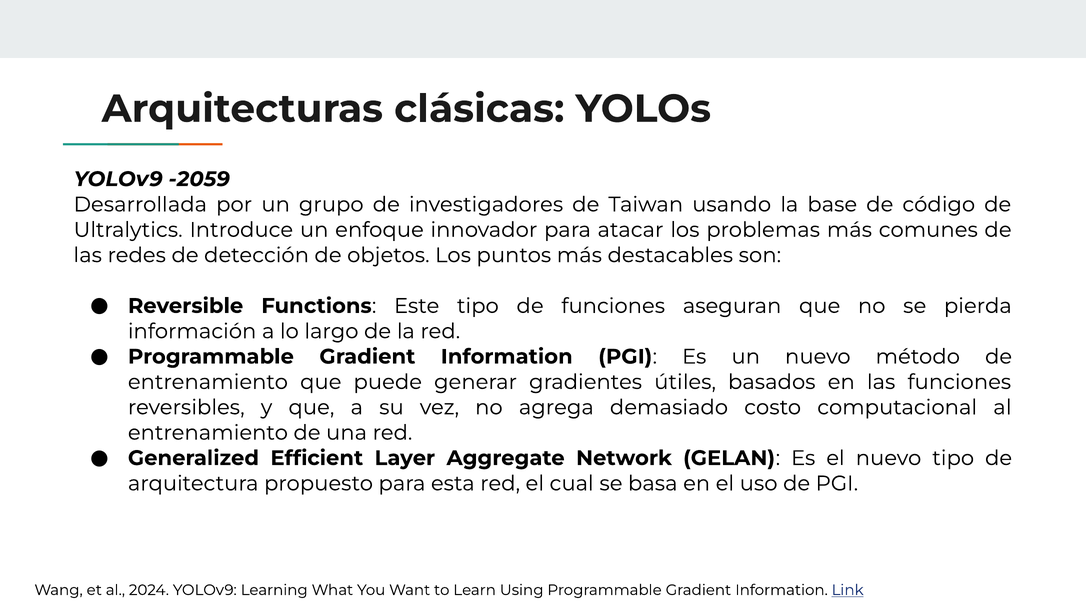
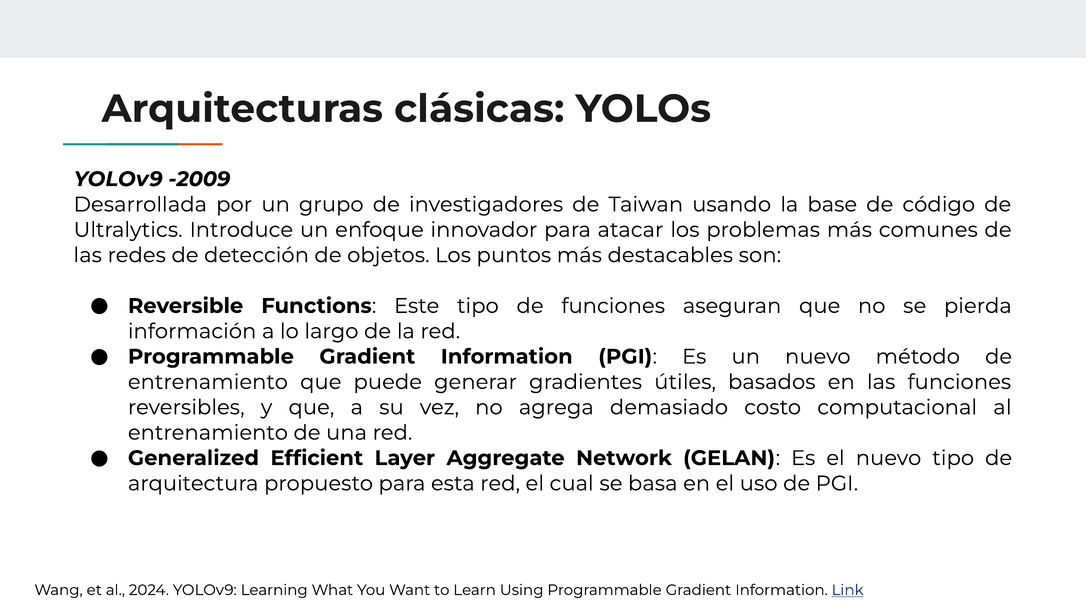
-2059: -2059 -> -2009
